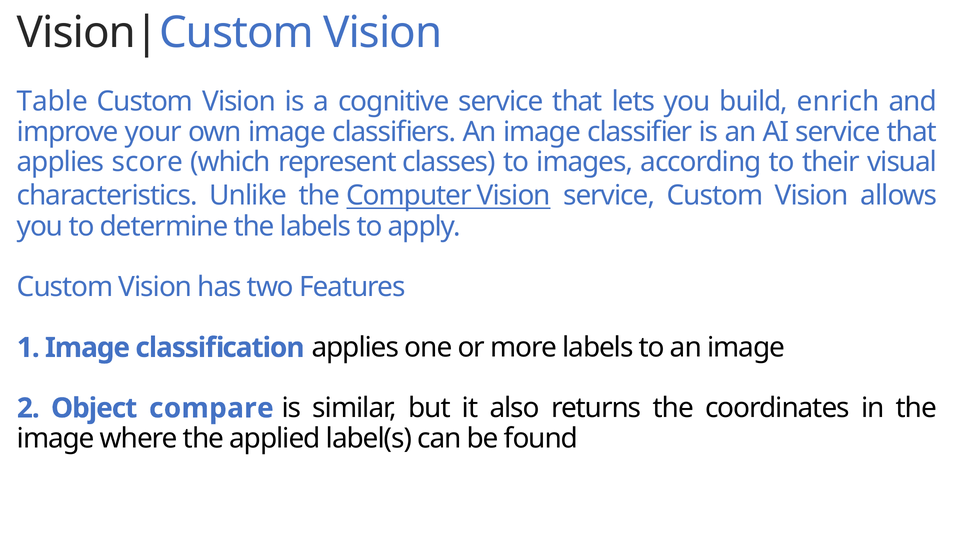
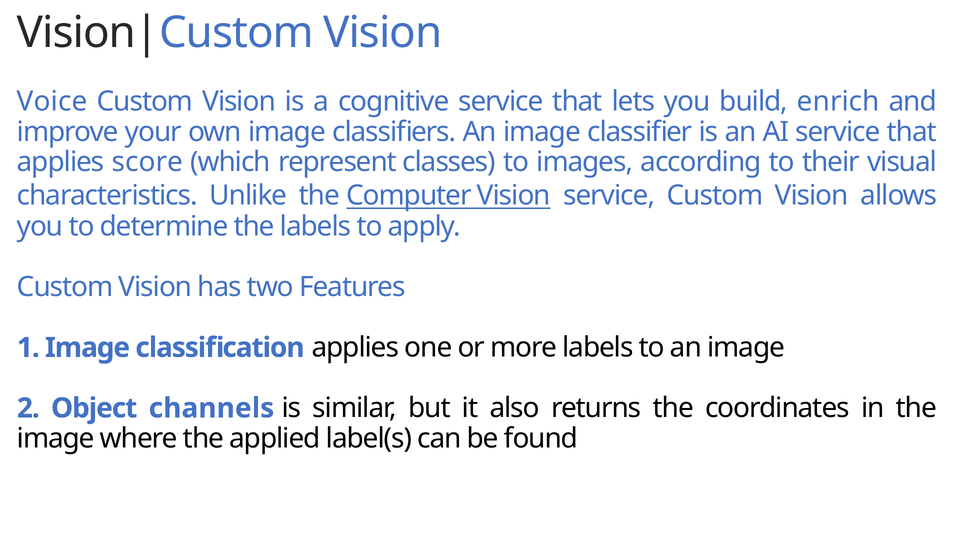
Table: Table -> Voice
compare: compare -> channels
